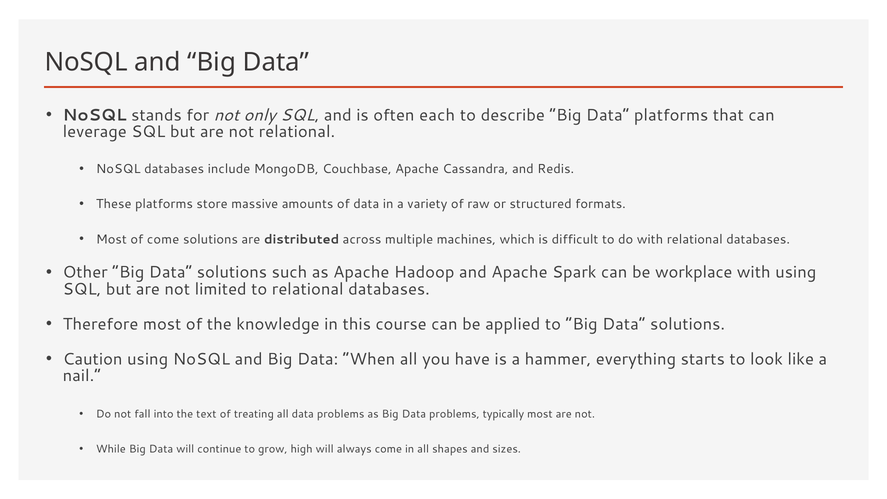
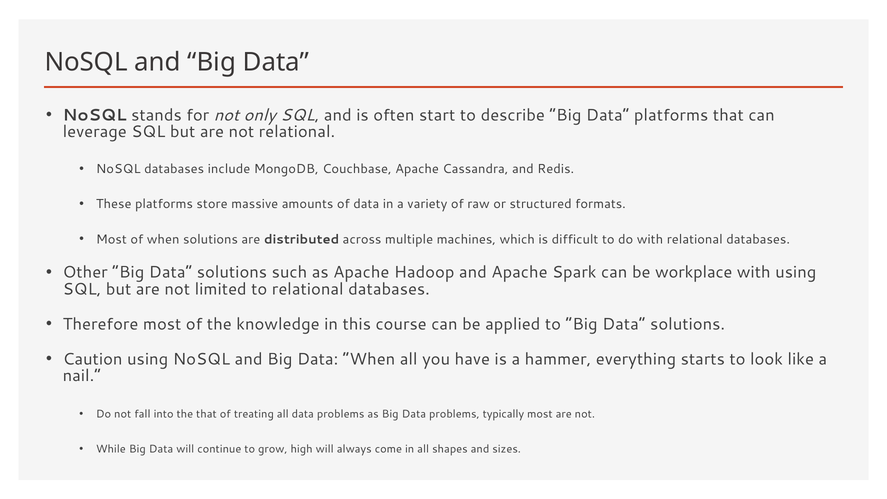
each: each -> start
of come: come -> when
the text: text -> that
